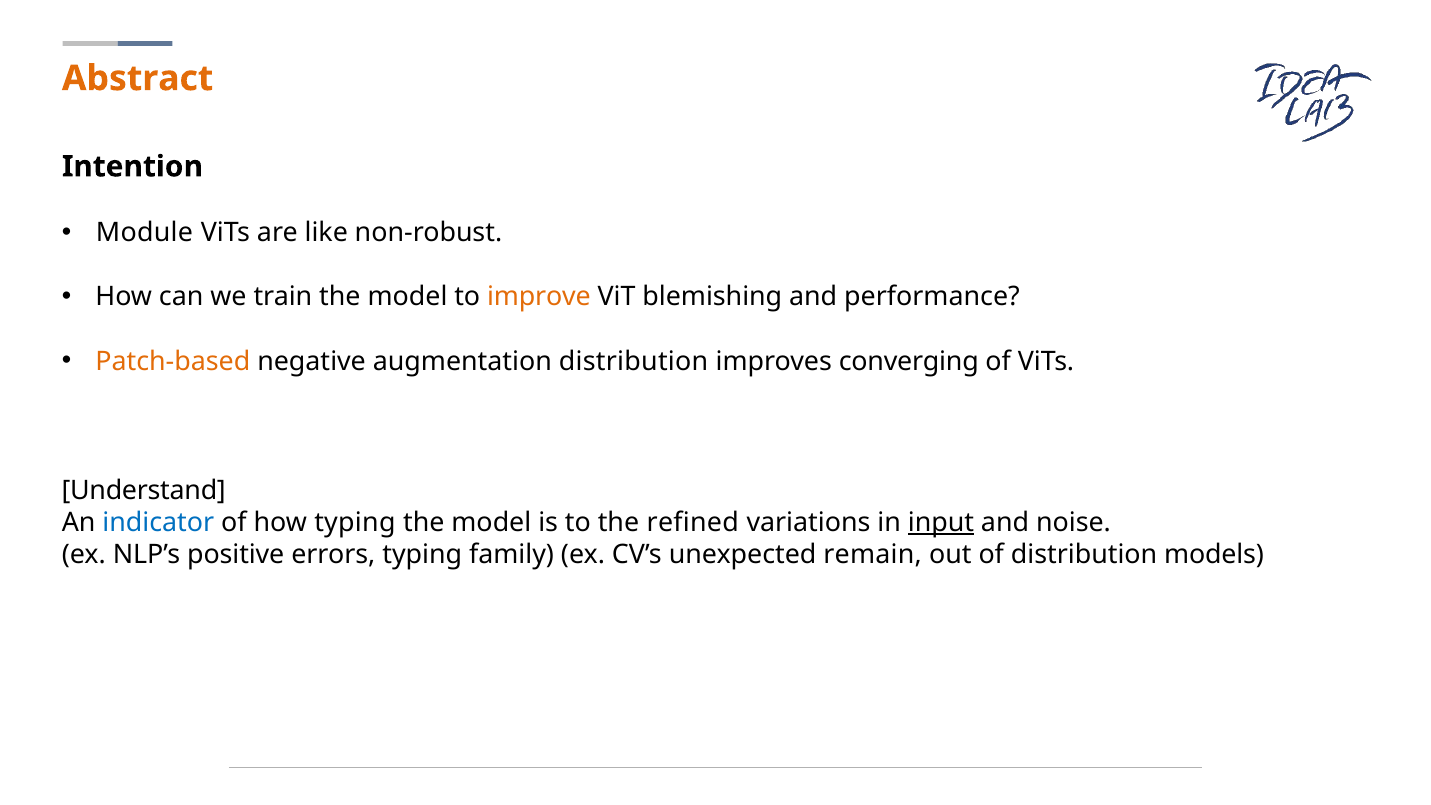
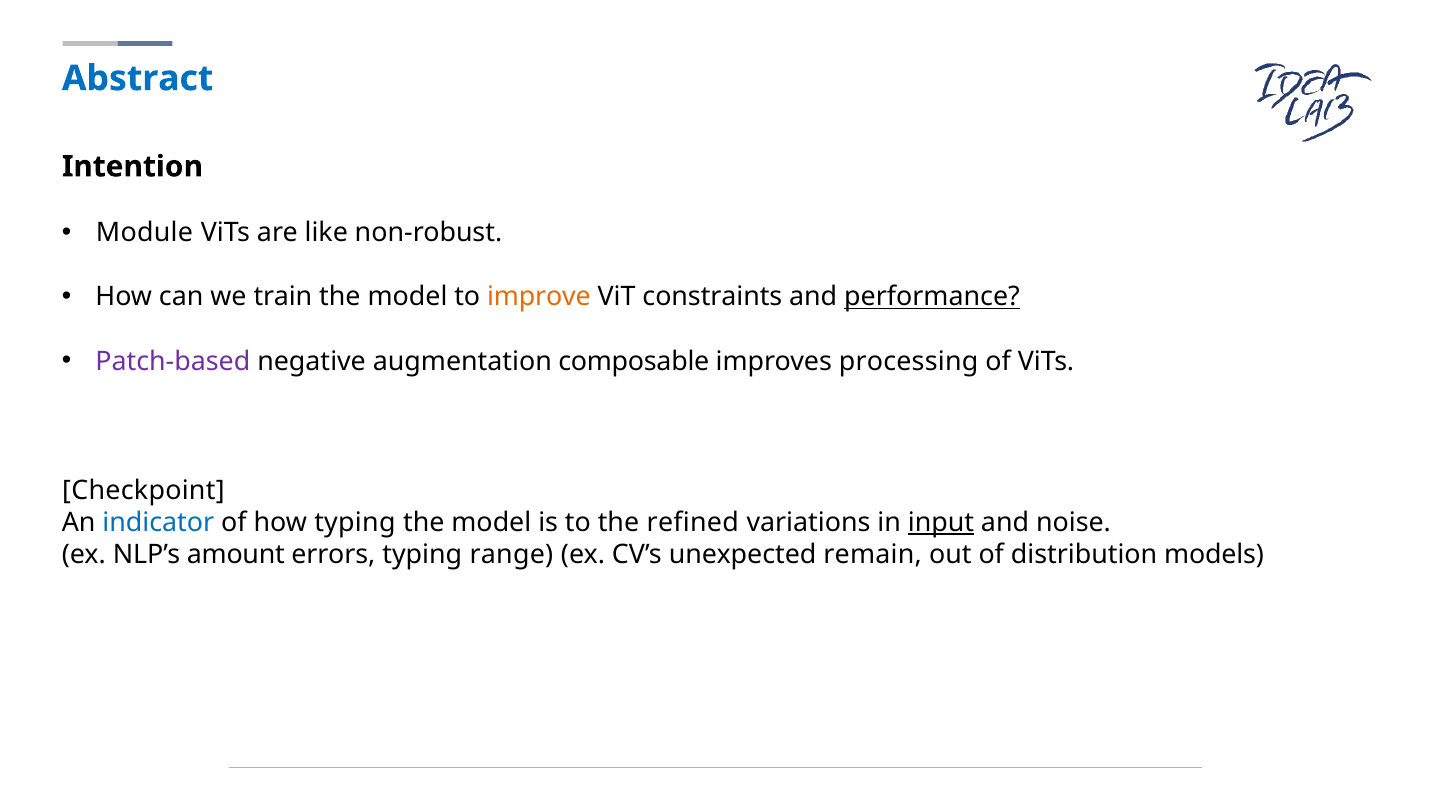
Abstract colour: orange -> blue
blemishing: blemishing -> constraints
performance underline: none -> present
Patch-based colour: orange -> purple
augmentation distribution: distribution -> composable
converging: converging -> processing
Understand: Understand -> Checkpoint
positive: positive -> amount
family: family -> range
